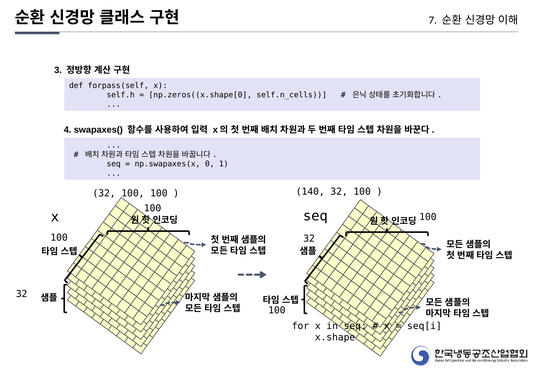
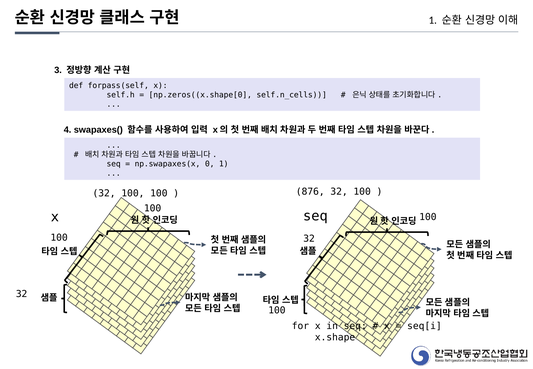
7 at (433, 20): 7 -> 1
140: 140 -> 876
